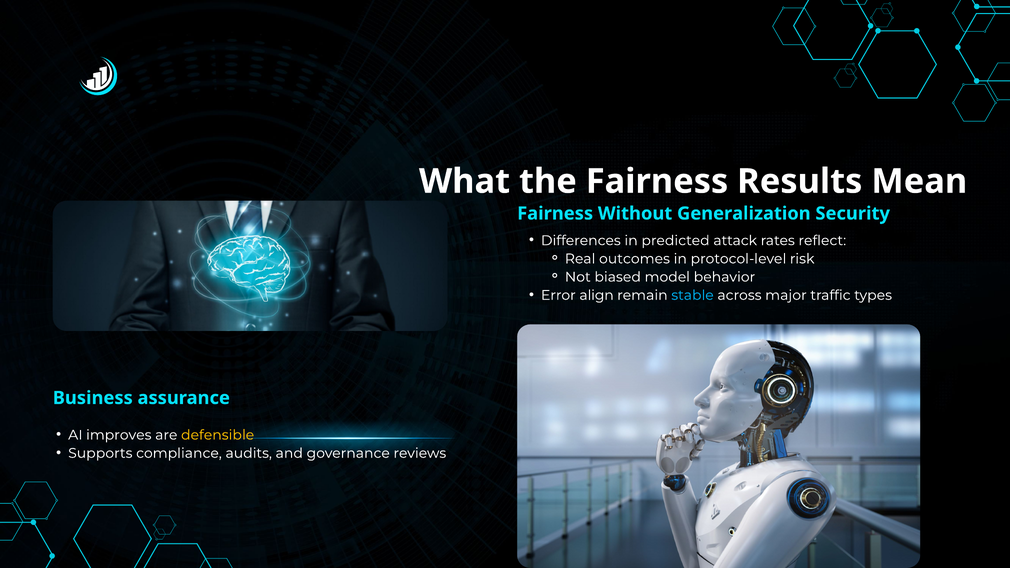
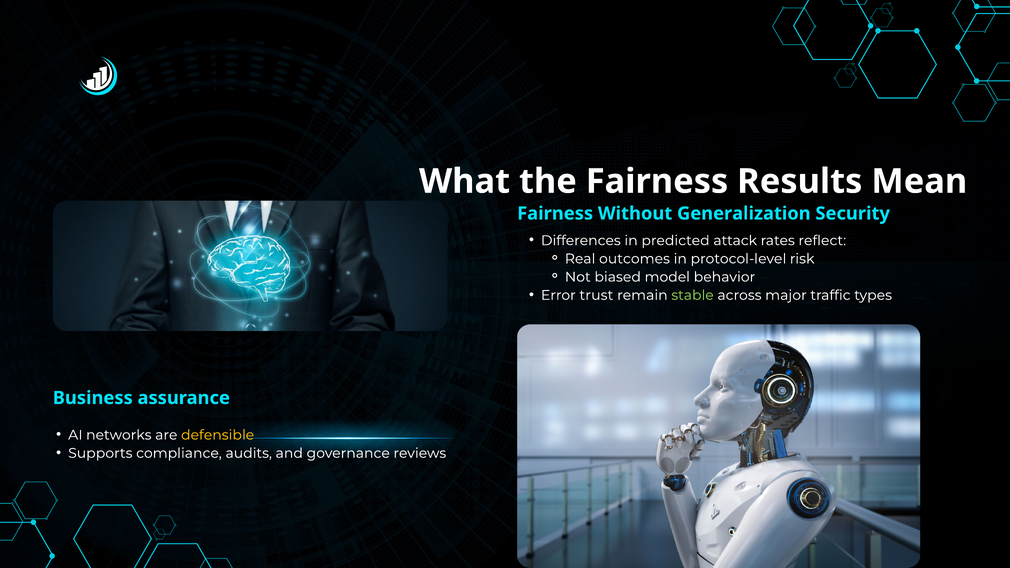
align: align -> trust
stable colour: light blue -> light green
improves: improves -> networks
